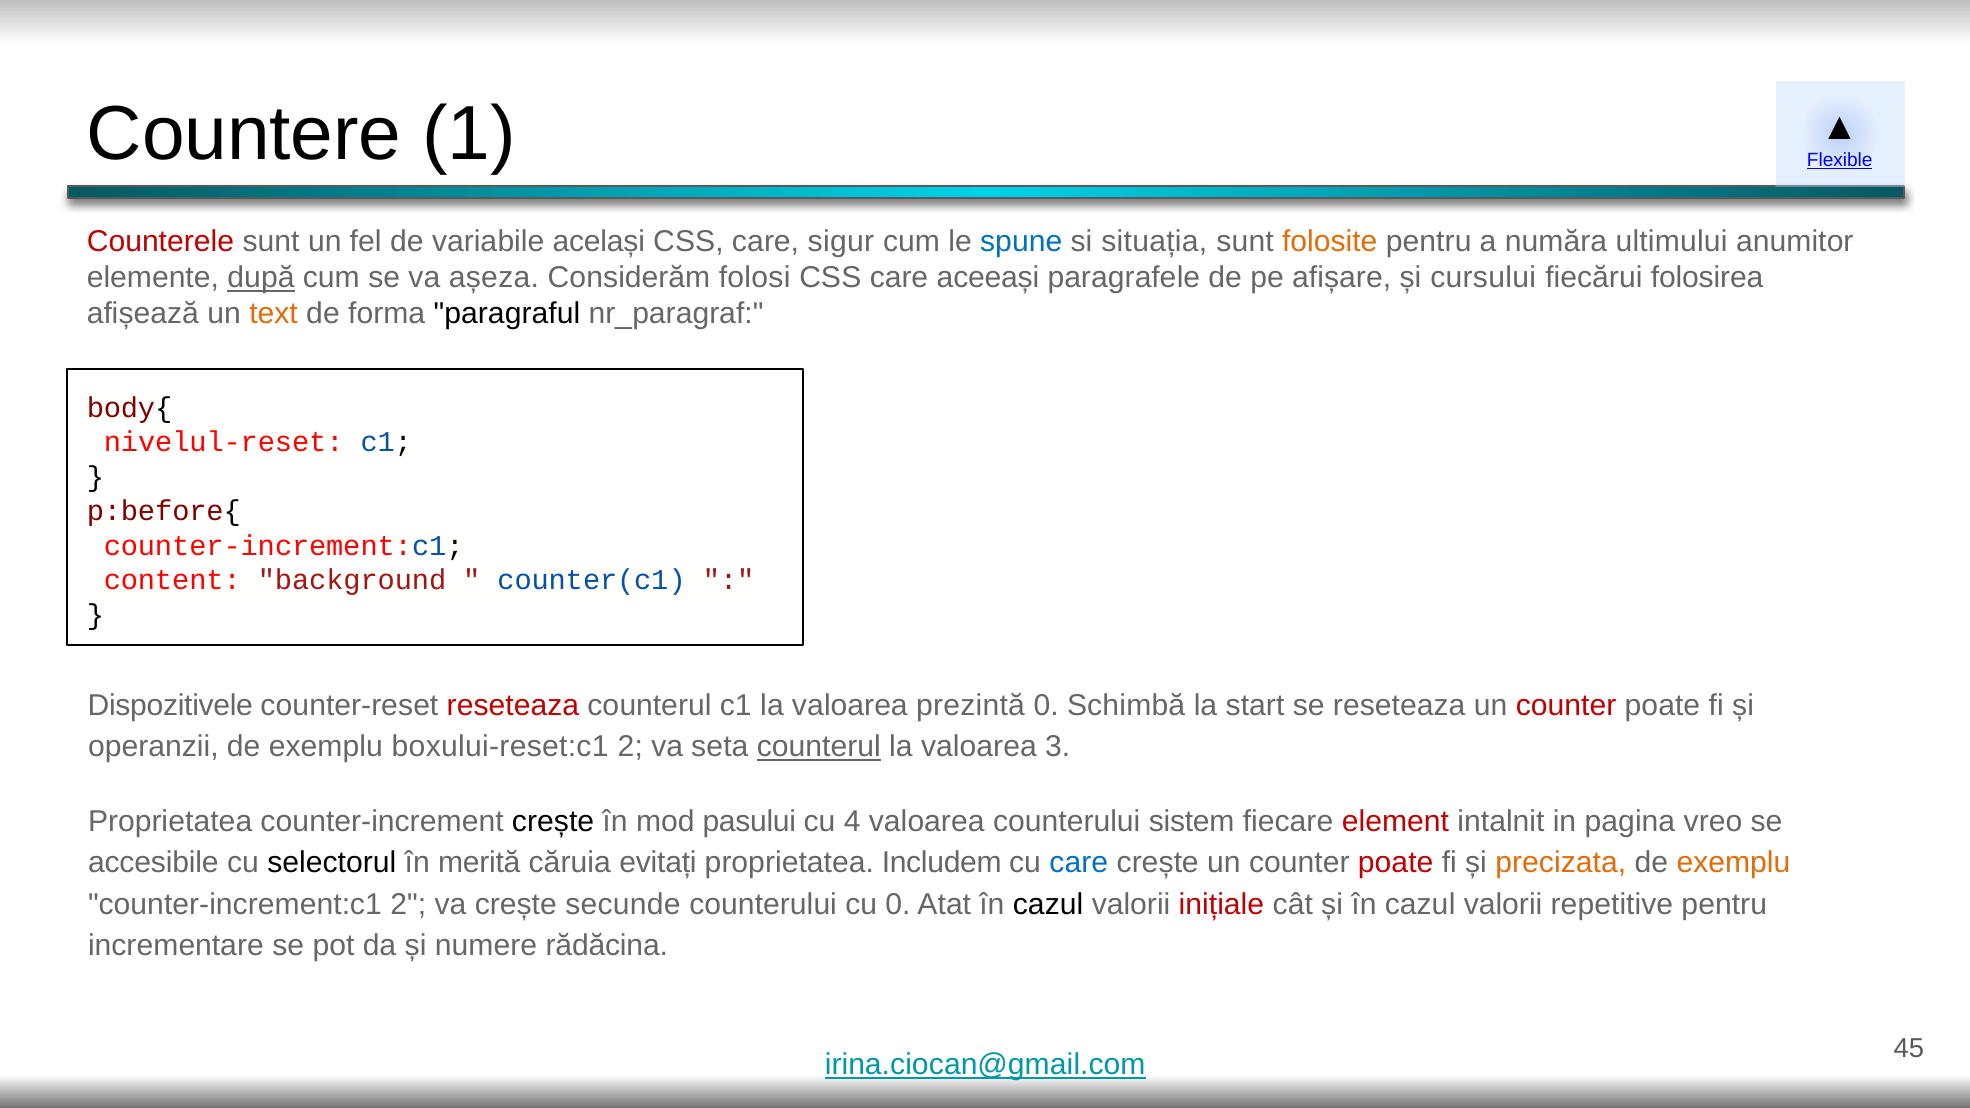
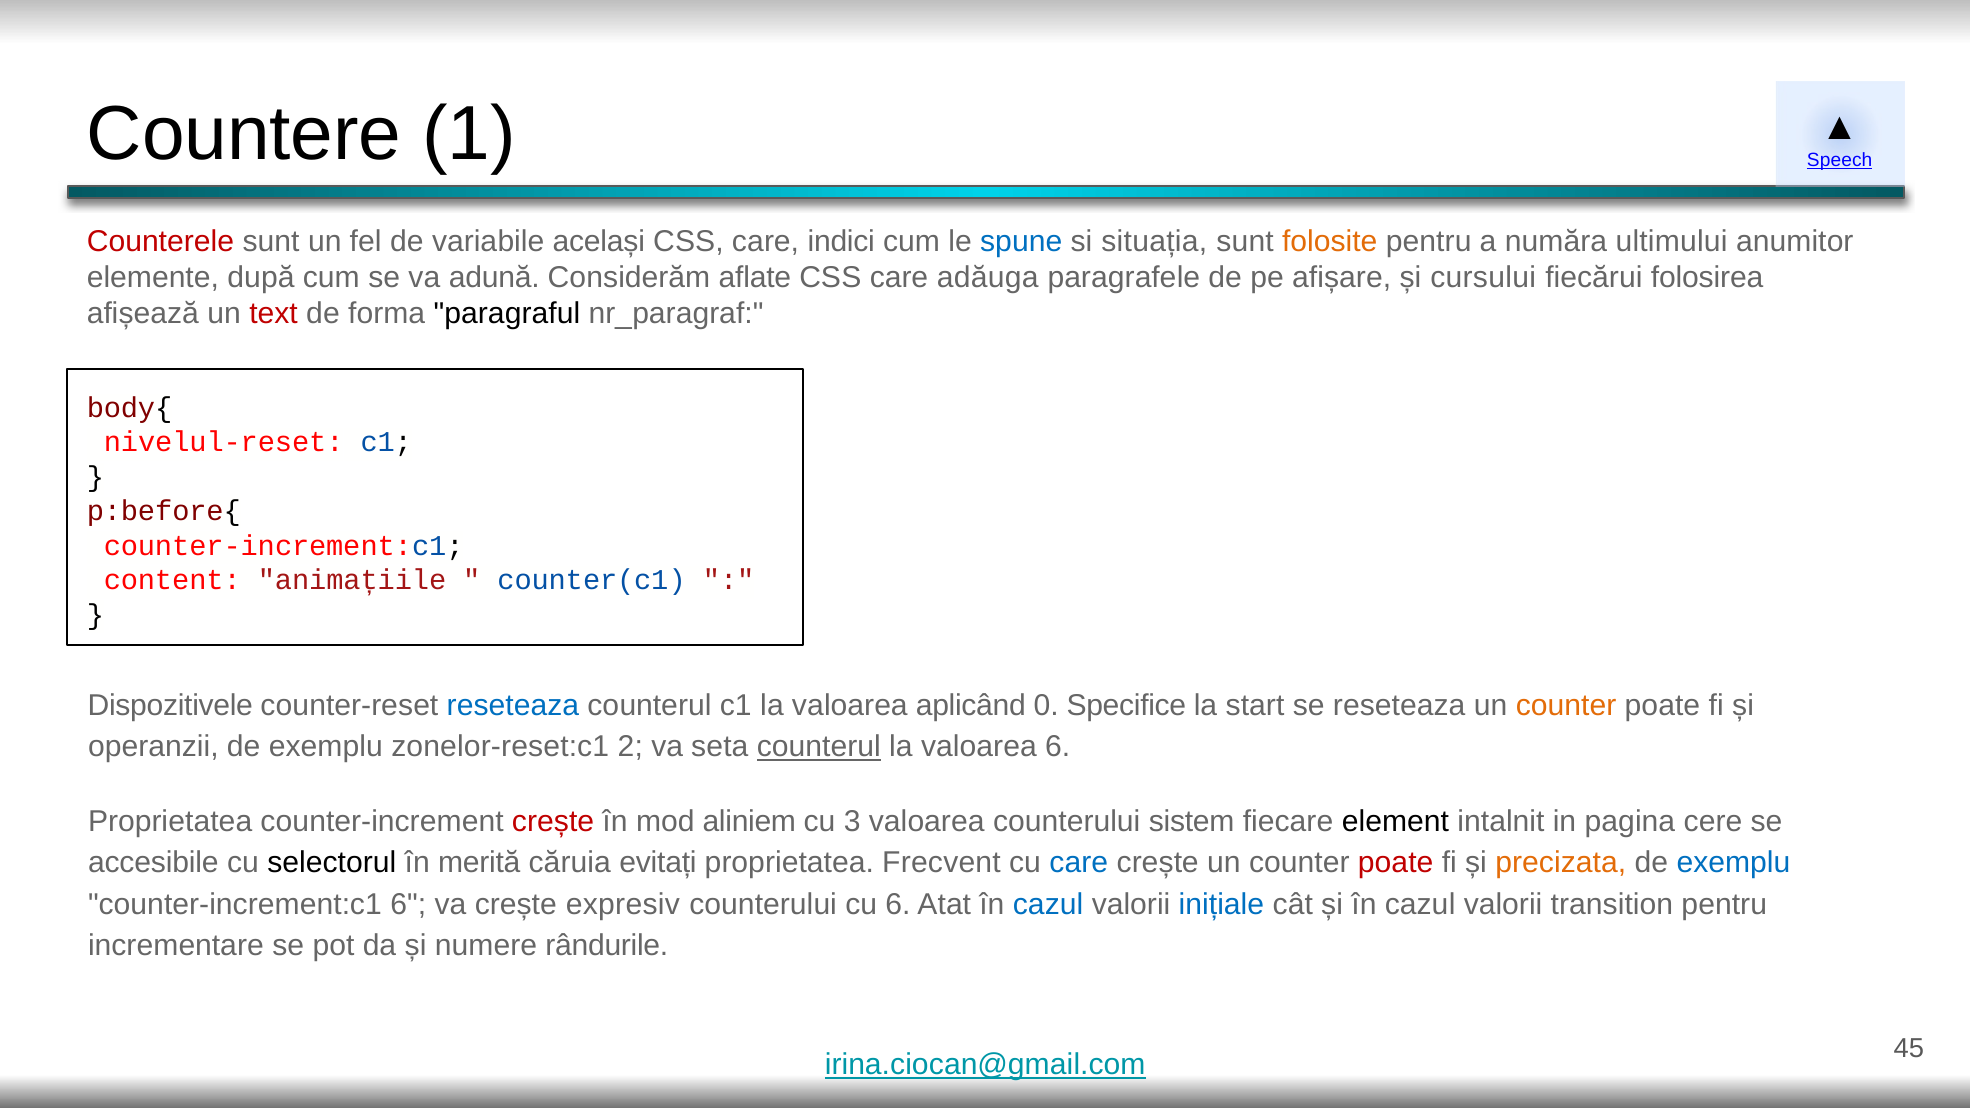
Flexible: Flexible -> Speech
sigur: sigur -> indici
după underline: present -> none
așeza: așeza -> adună
folosi: folosi -> aflate
aceeași: aceeași -> adăuga
text colour: orange -> red
background: background -> animațiile
reseteaza at (513, 706) colour: red -> blue
prezintă: prezintă -> aplicând
Schimbă: Schimbă -> Specifice
counter at (1566, 706) colour: red -> orange
boxului-reset:c1: boxului-reset:c1 -> zonelor-reset:c1
valoarea 3: 3 -> 6
crește at (553, 821) colour: black -> red
pasului: pasului -> aliniem
4: 4 -> 3
element colour: red -> black
vreo: vreo -> cere
Includem: Includem -> Frecvent
exemplu at (1733, 863) colour: orange -> blue
counter-increment:c1 2: 2 -> 6
secunde: secunde -> expresiv
cu 0: 0 -> 6
cazul at (1048, 904) colour: black -> blue
inițiale colour: red -> blue
repetitive: repetitive -> transition
rădăcina: rădăcina -> rândurile
